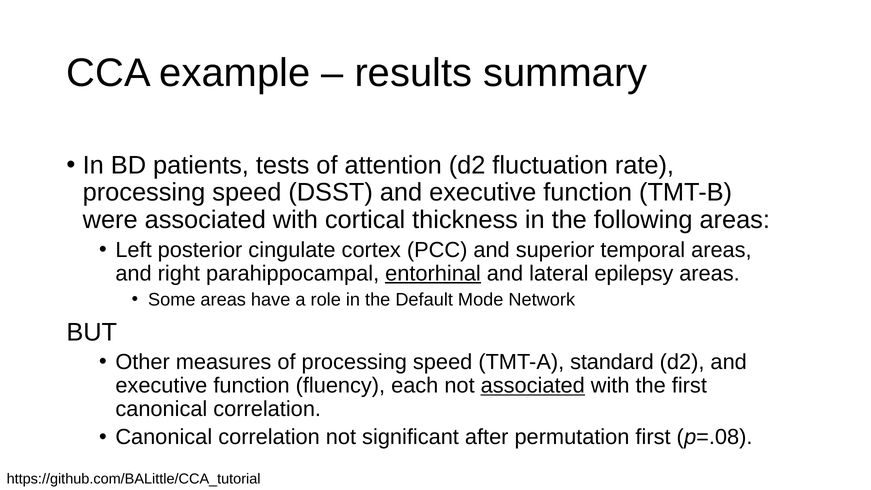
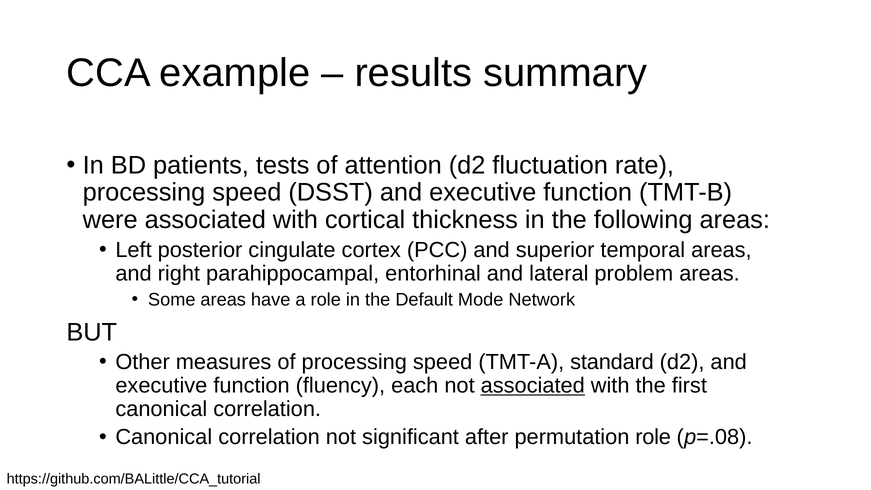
entorhinal underline: present -> none
epilepsy: epilepsy -> problem
permutation first: first -> role
